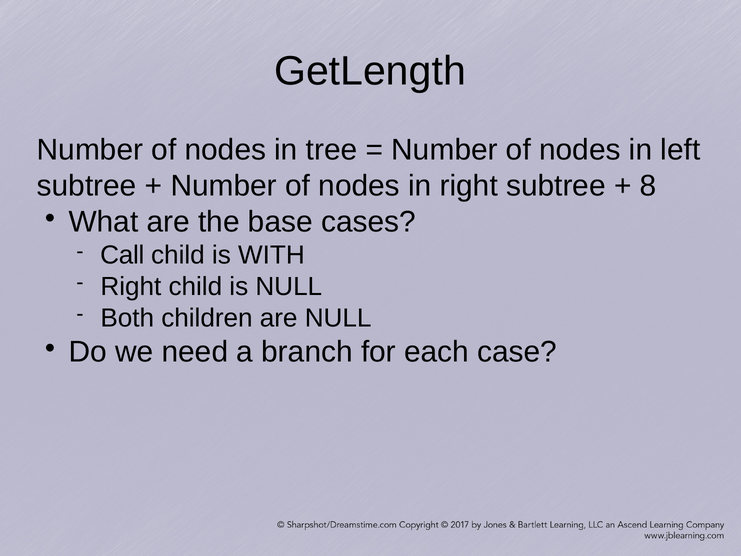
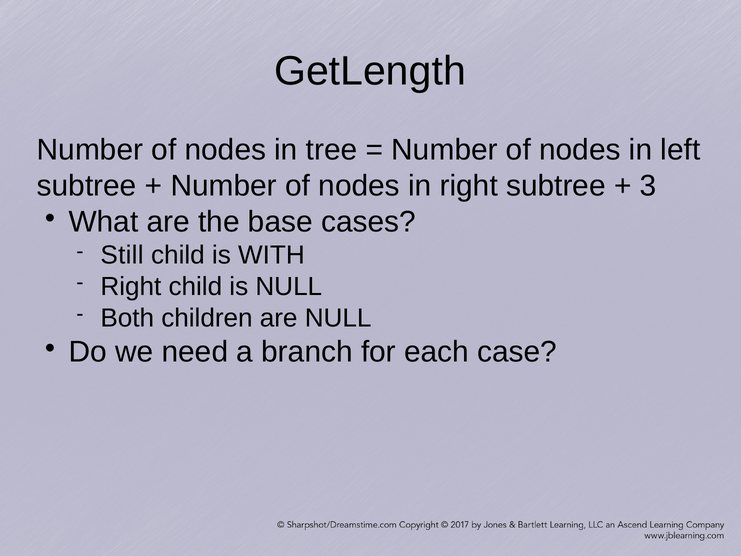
8: 8 -> 3
Call: Call -> Still
